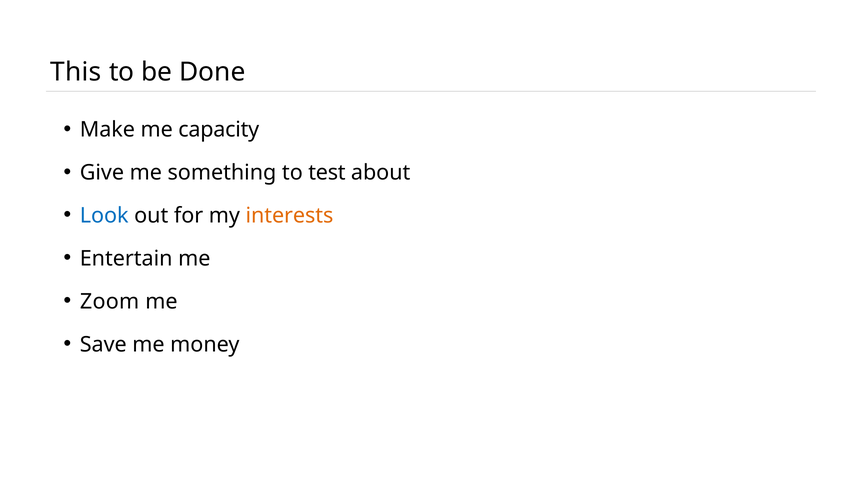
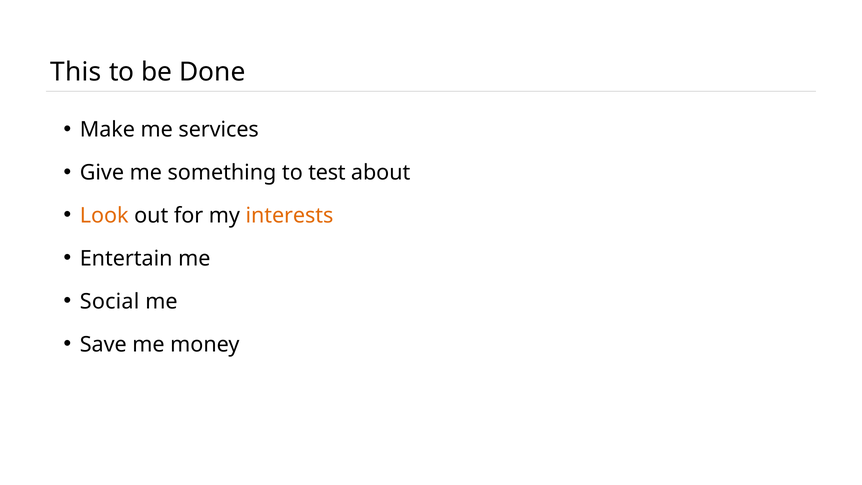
capacity: capacity -> services
Look colour: blue -> orange
Zoom: Zoom -> Social
